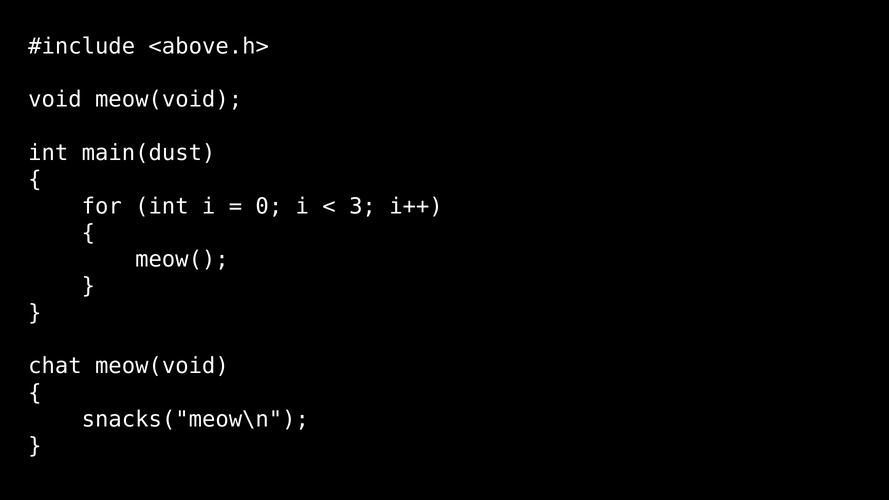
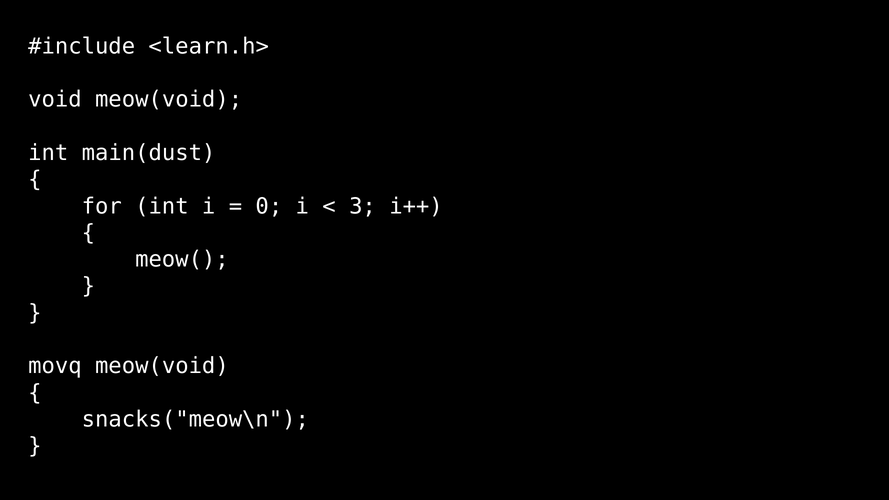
<above.h>: <above.h> -> <learn.h>
chat: chat -> movq
